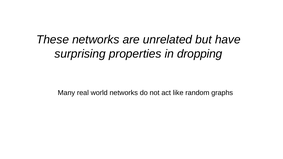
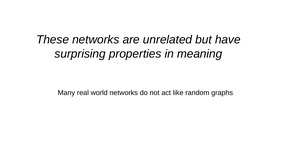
dropping: dropping -> meaning
